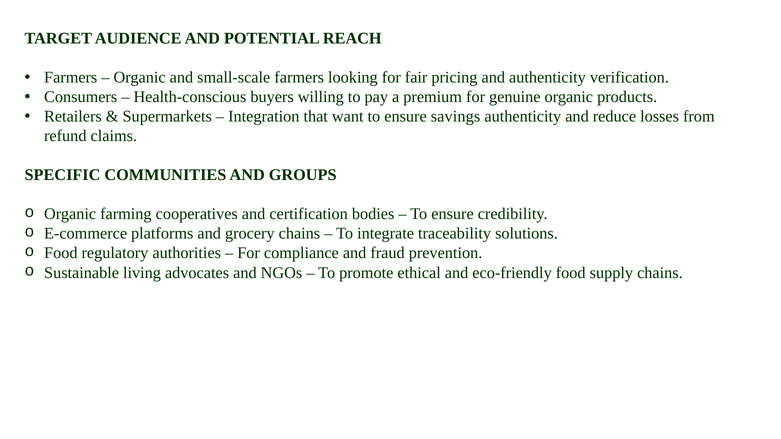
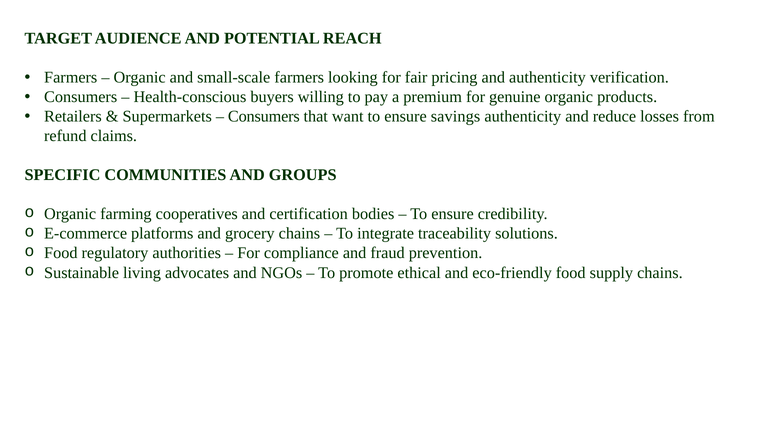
Integration at (264, 117): Integration -> Consumers
